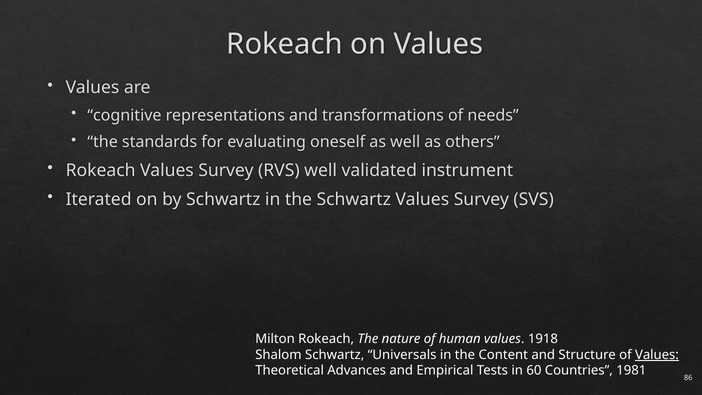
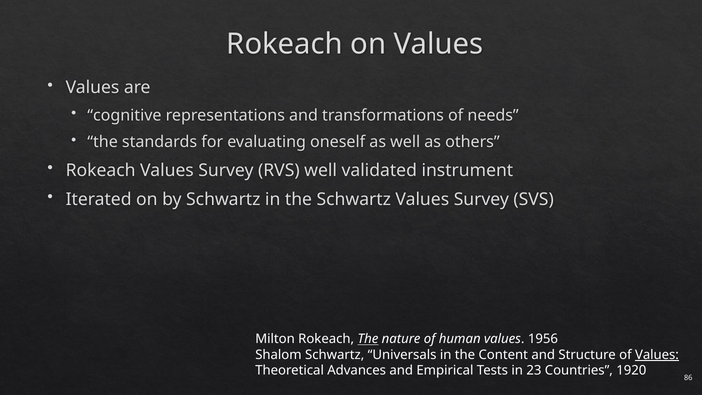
The at (368, 339) underline: none -> present
1918: 1918 -> 1956
60: 60 -> 23
1981: 1981 -> 1920
